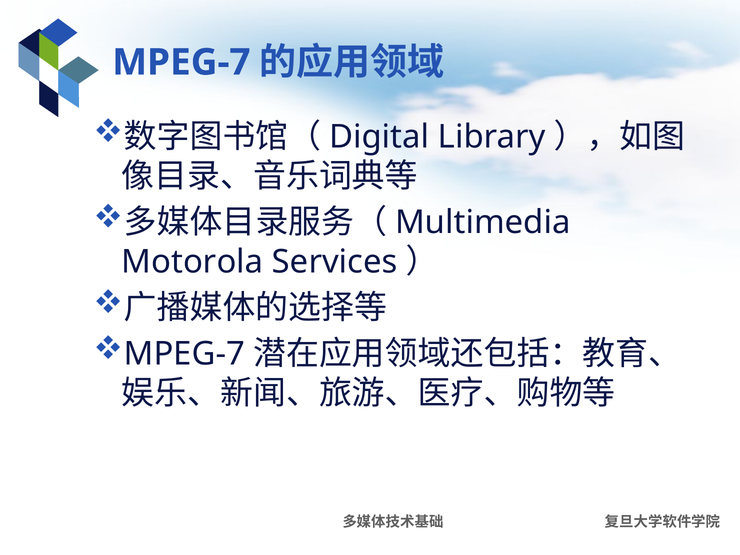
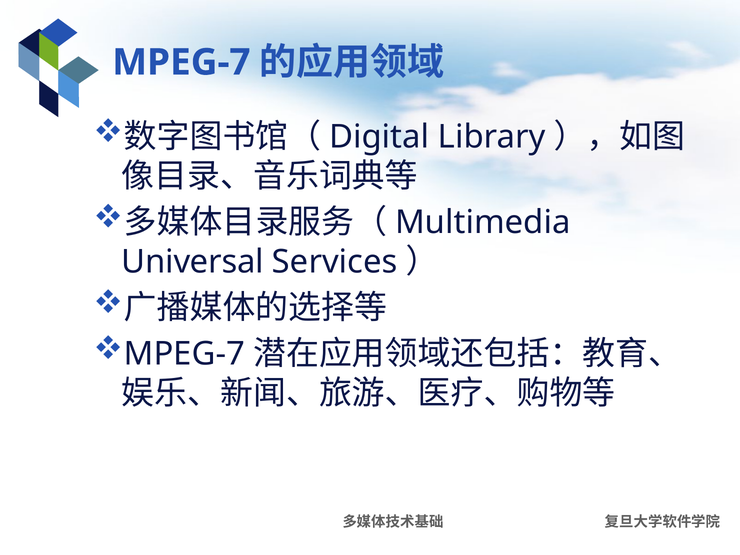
Motorola: Motorola -> Universal
